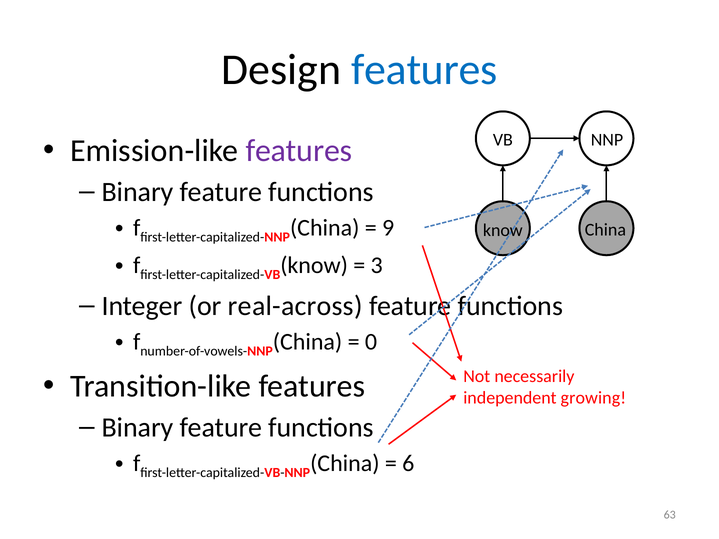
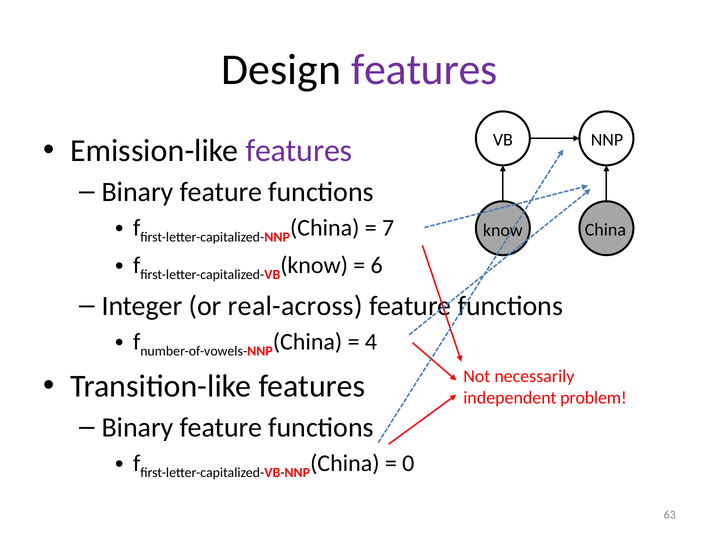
features at (424, 70) colour: blue -> purple
9: 9 -> 7
3: 3 -> 6
0: 0 -> 4
growing: growing -> problem
6: 6 -> 0
